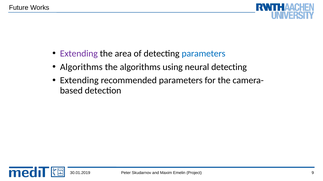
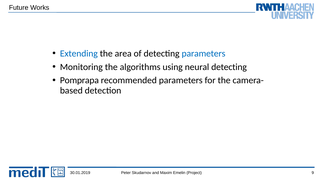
Extending at (79, 54) colour: purple -> blue
Algorithms at (81, 67): Algorithms -> Monitoring
Extending at (79, 81): Extending -> Pomprapa
